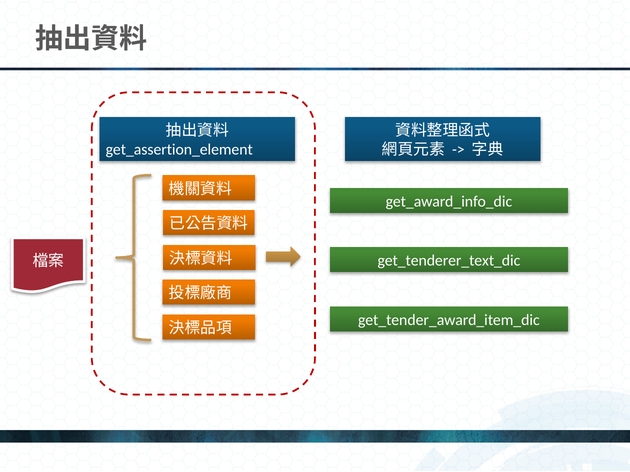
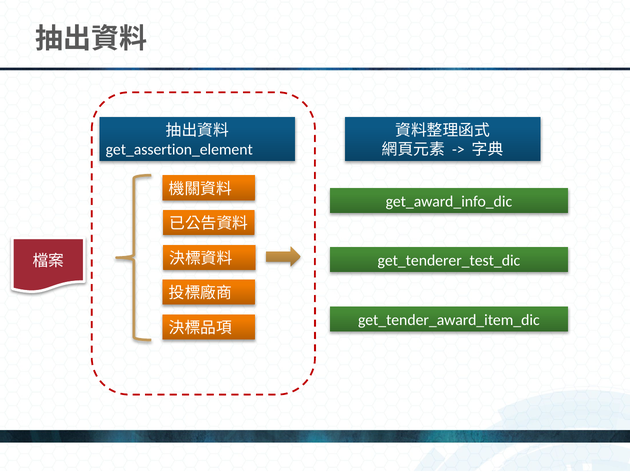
get_tenderer_text_dic: get_tenderer_text_dic -> get_tenderer_test_dic
